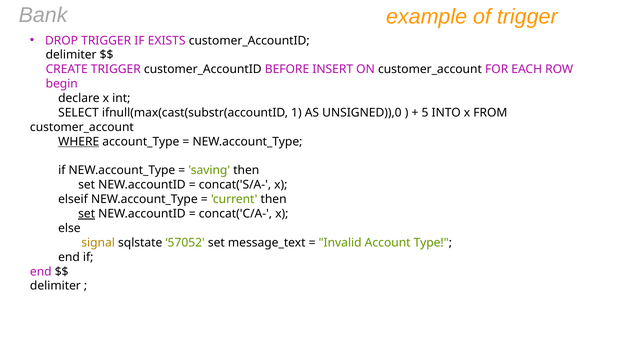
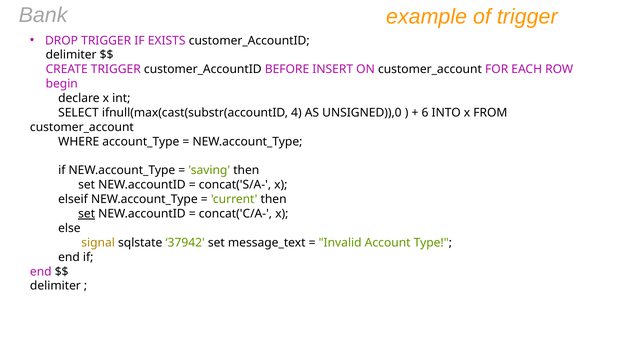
1: 1 -> 4
5: 5 -> 6
WHERE underline: present -> none
57052: 57052 -> 37942
